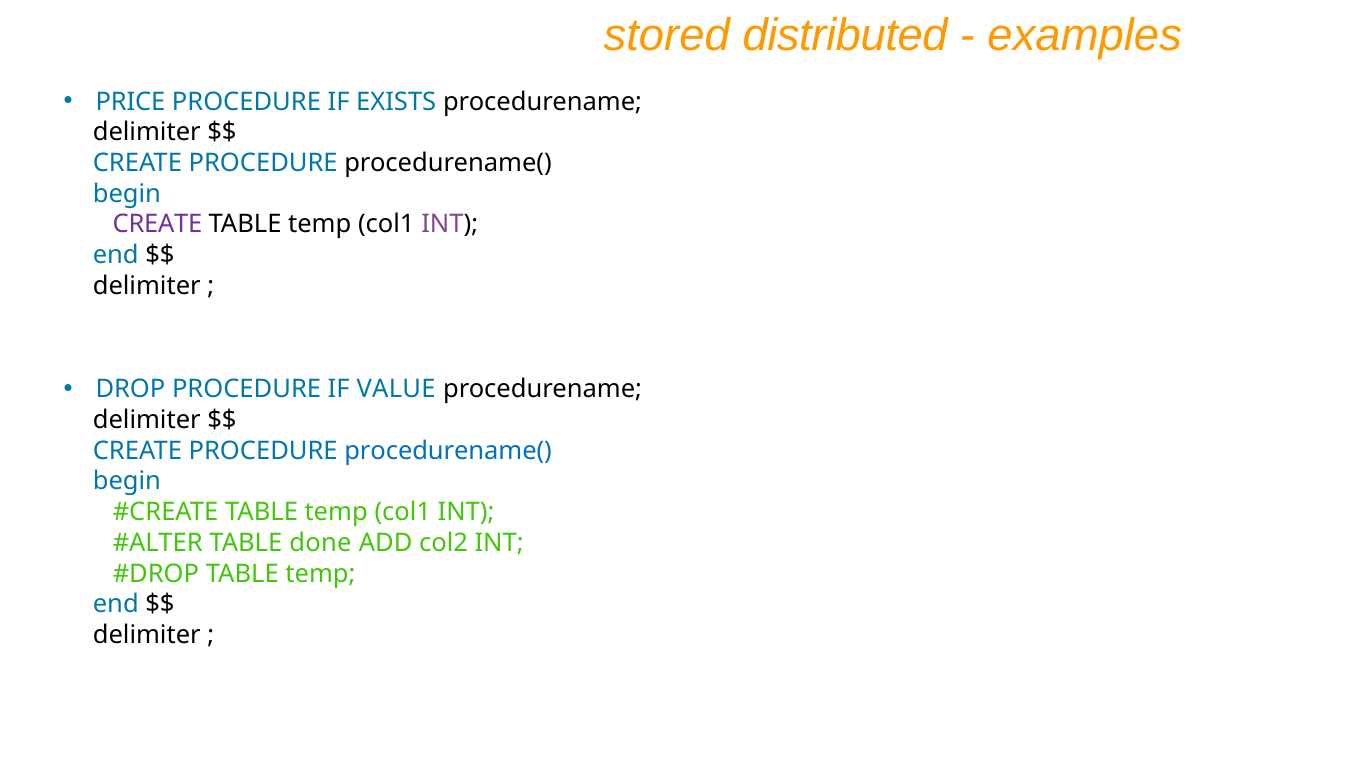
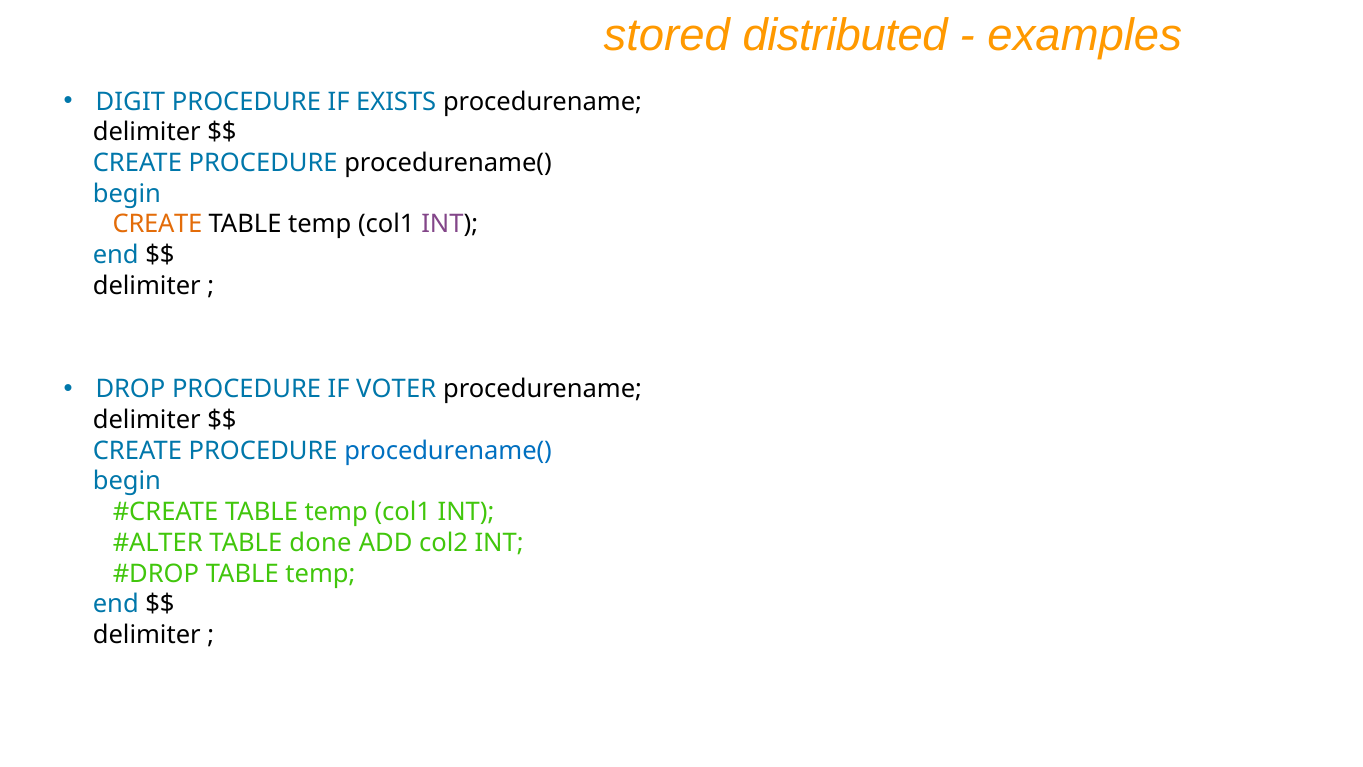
PRICE: PRICE -> DIGIT
CREATE at (157, 224) colour: purple -> orange
VALUE: VALUE -> VOTER
